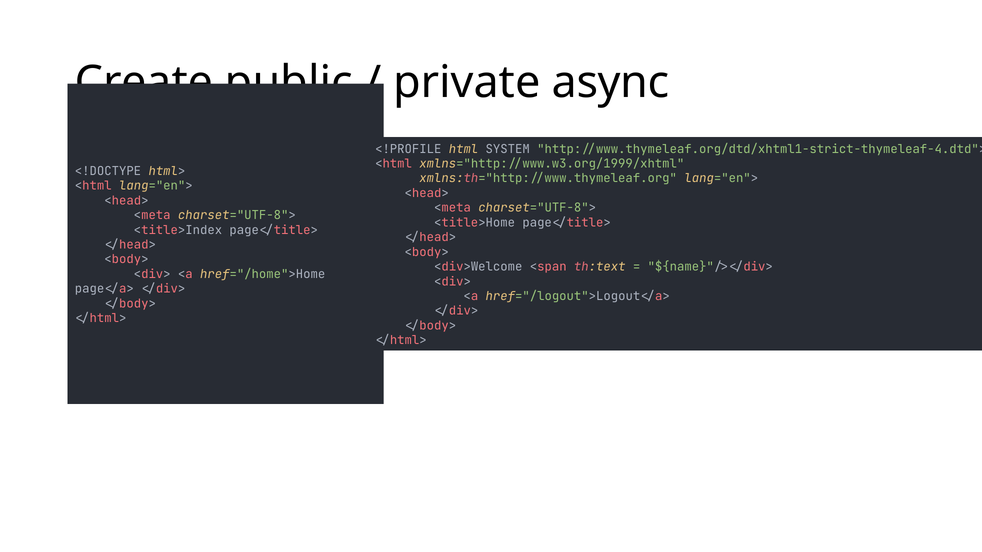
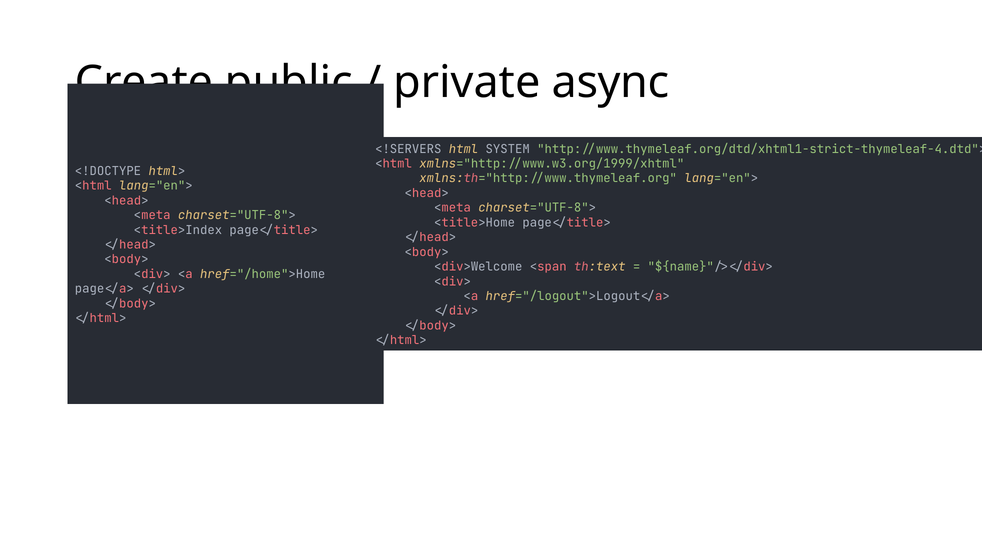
<!PROFILE: <!PROFILE -> <!SERVERS
